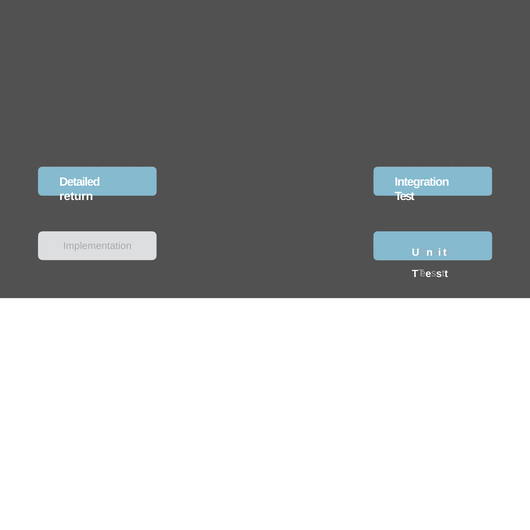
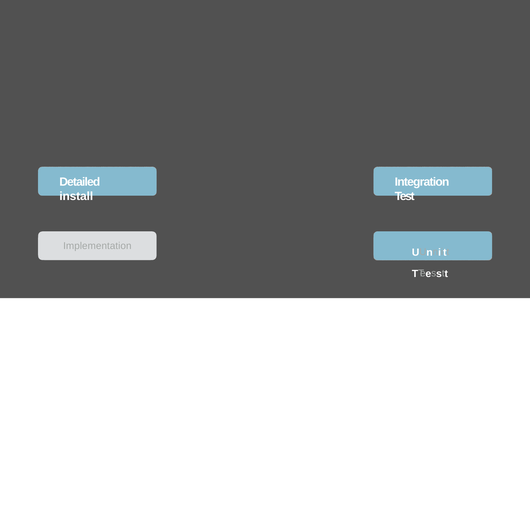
return: return -> install
